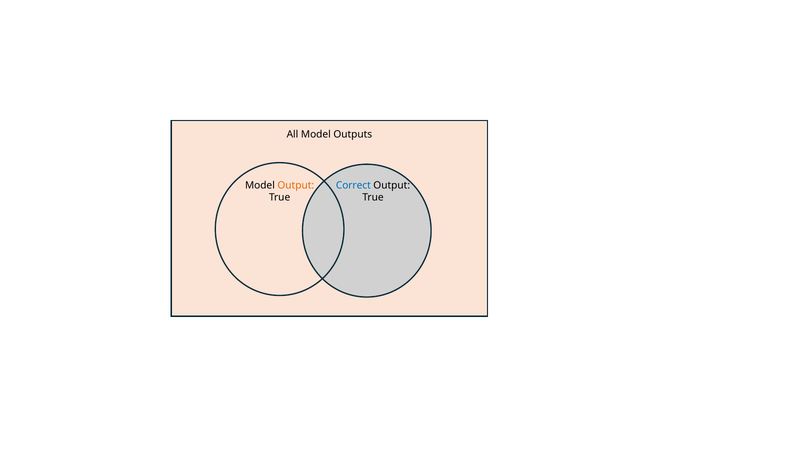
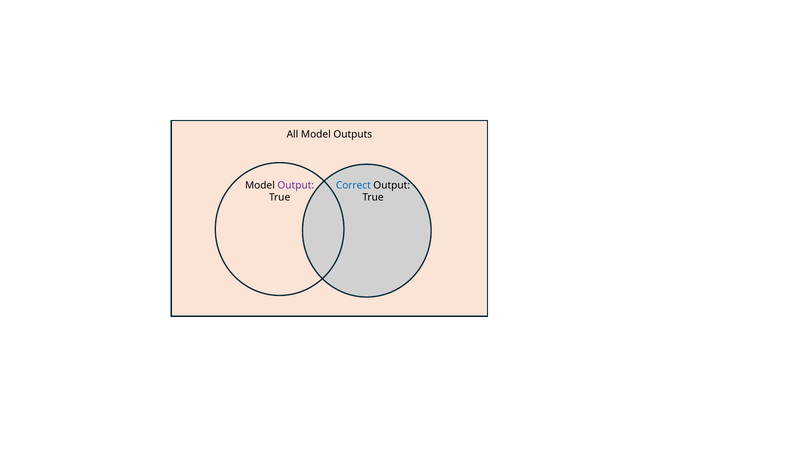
Output at (296, 185) colour: orange -> purple
